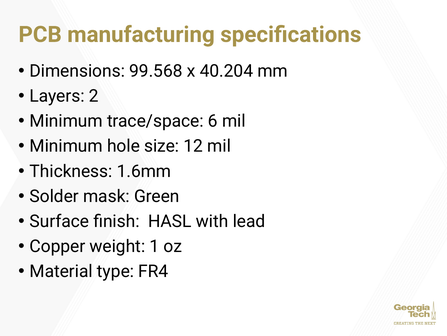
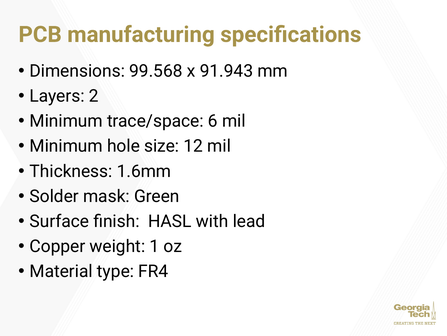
40.204: 40.204 -> 91.943
